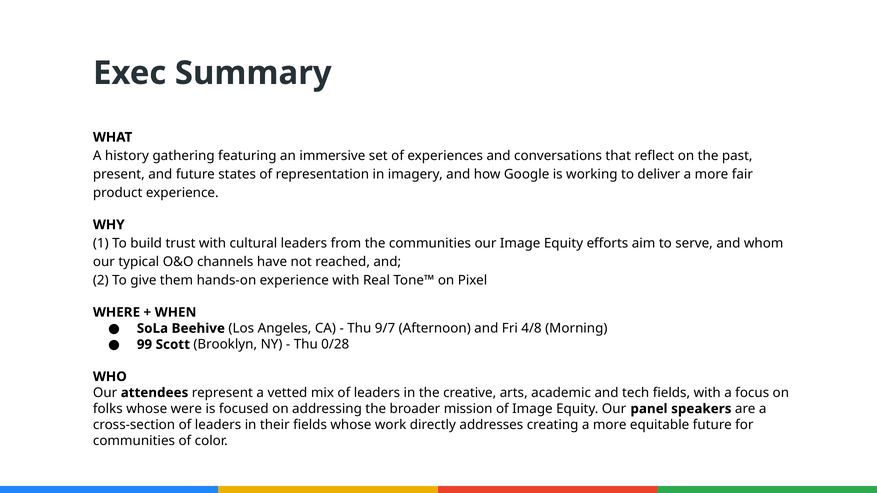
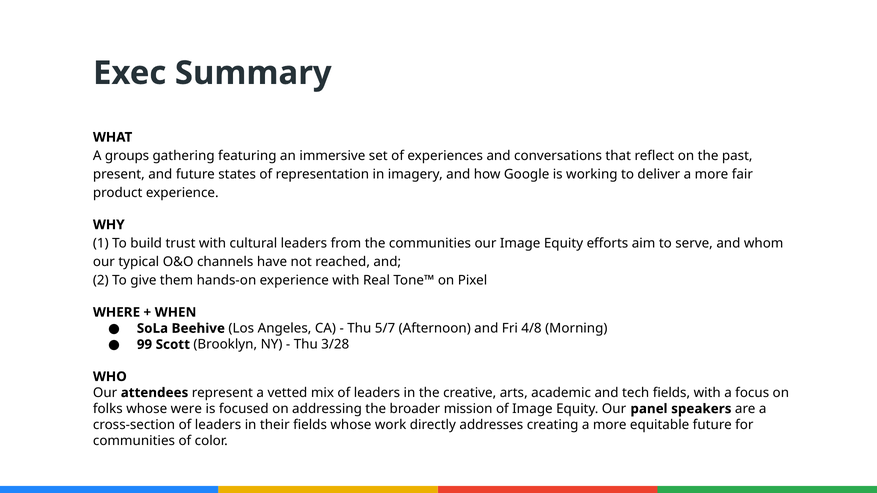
history: history -> groups
9/7: 9/7 -> 5/7
0/28: 0/28 -> 3/28
